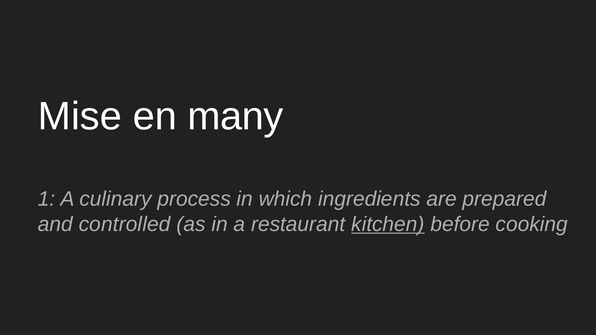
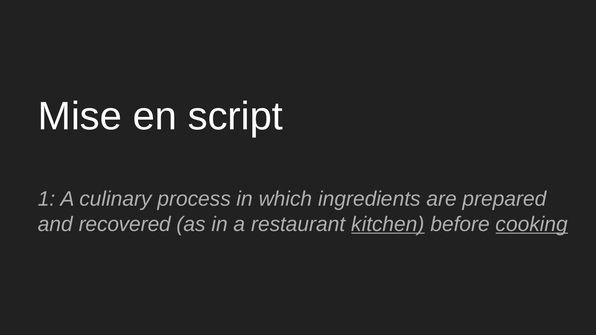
many: many -> script
controlled: controlled -> recovered
cooking underline: none -> present
